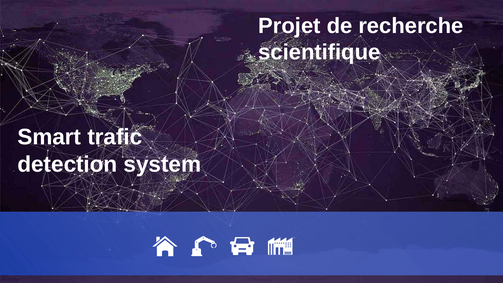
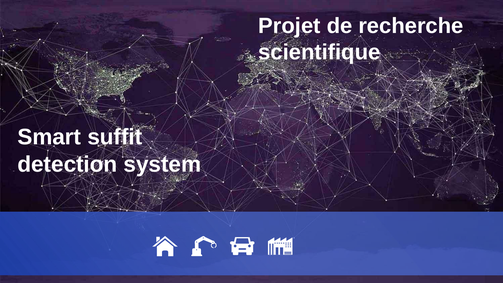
trafic: trafic -> suffit
